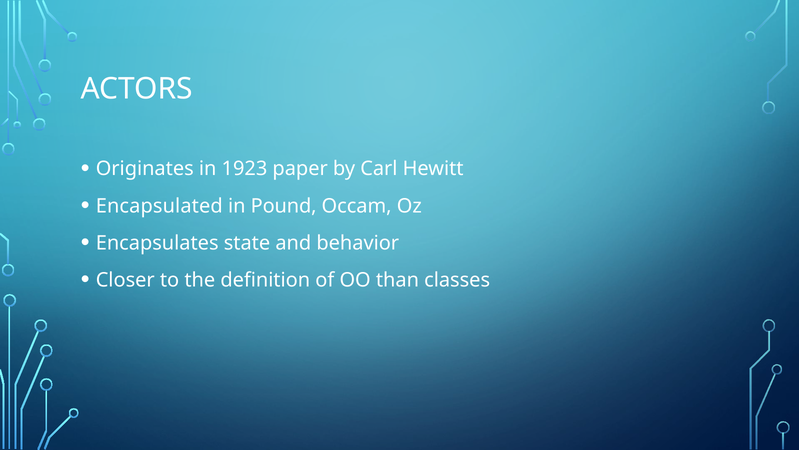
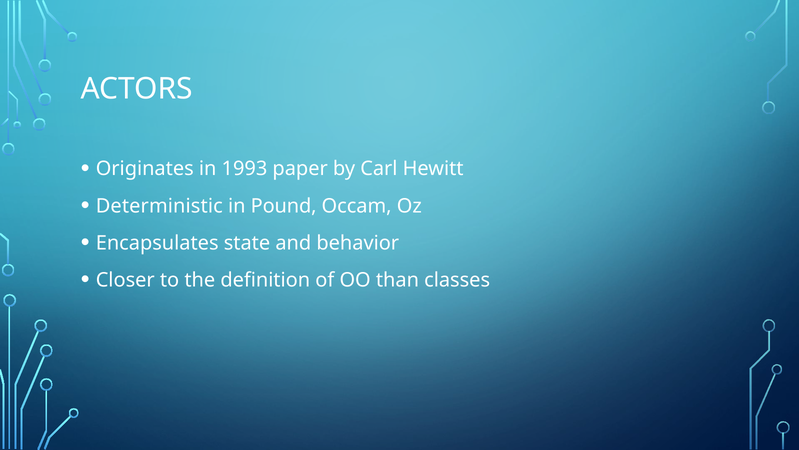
1923: 1923 -> 1993
Encapsulated: Encapsulated -> Deterministic
